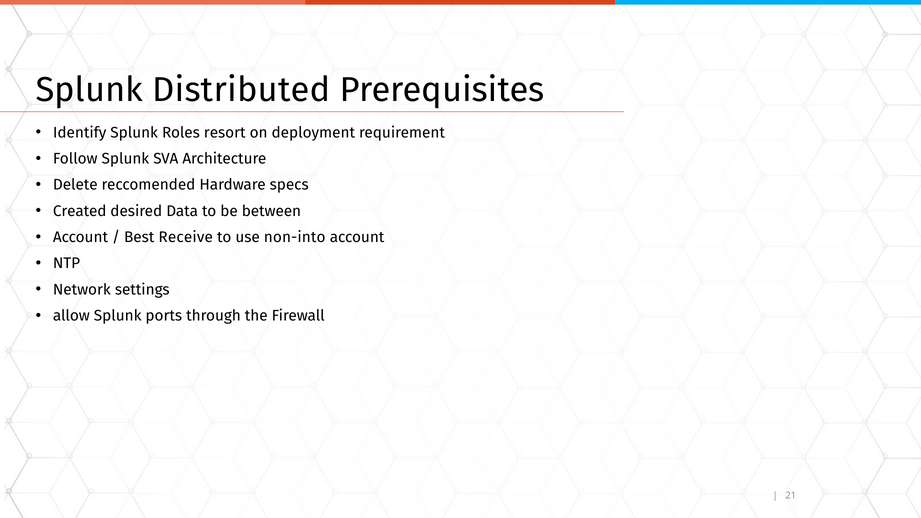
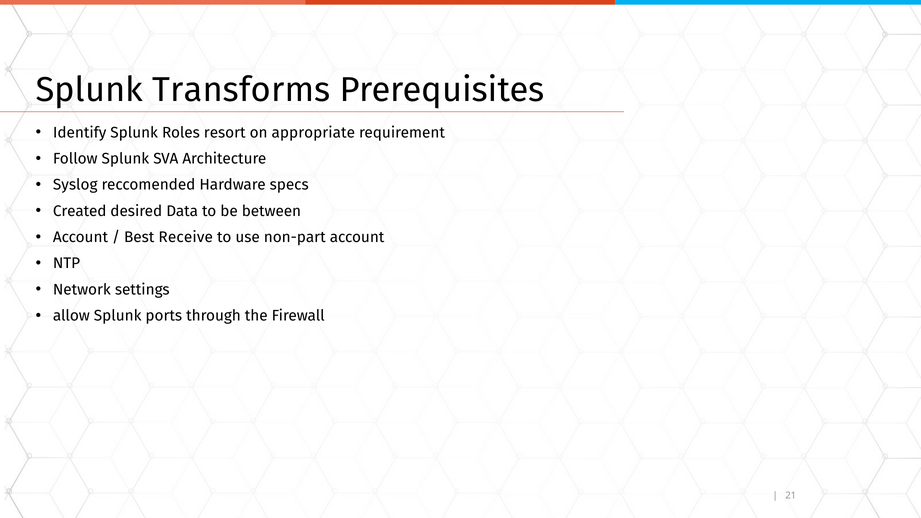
Distributed: Distributed -> Transforms
deployment: deployment -> appropriate
Delete: Delete -> Syslog
non-into: non-into -> non-part
